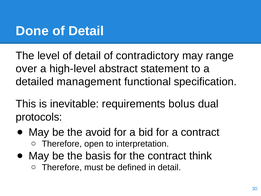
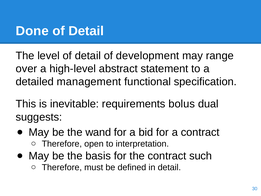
contradictory: contradictory -> development
protocols: protocols -> suggests
avoid: avoid -> wand
think: think -> such
